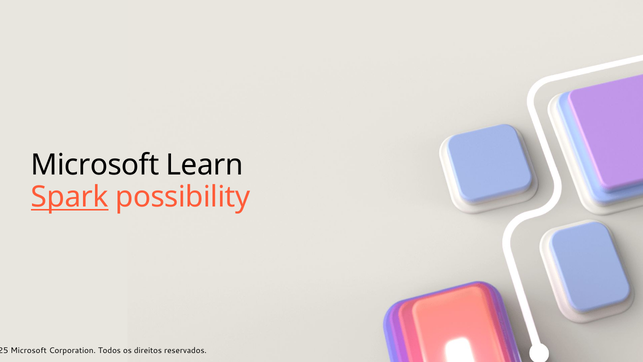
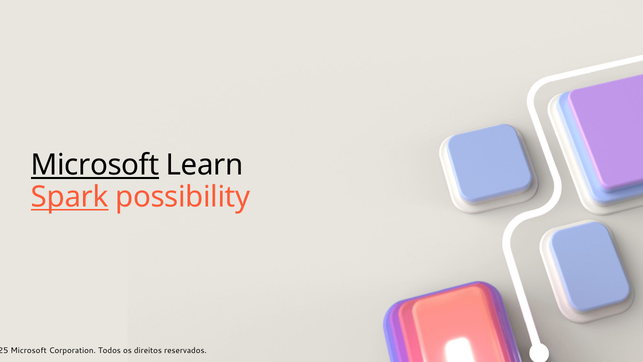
Microsoft at (95, 165) underline: none -> present
